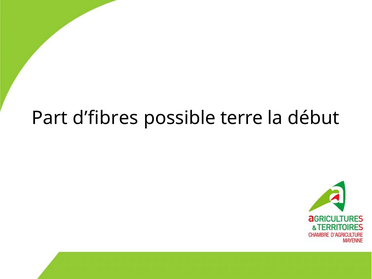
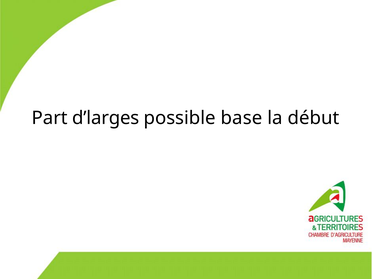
d’fibres: d’fibres -> d’larges
terre: terre -> base
